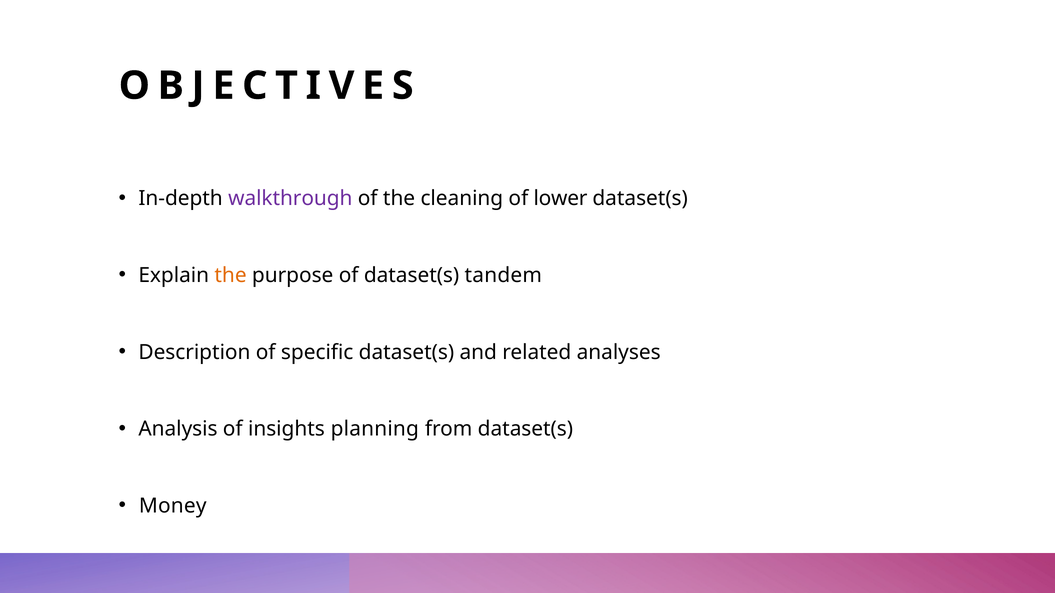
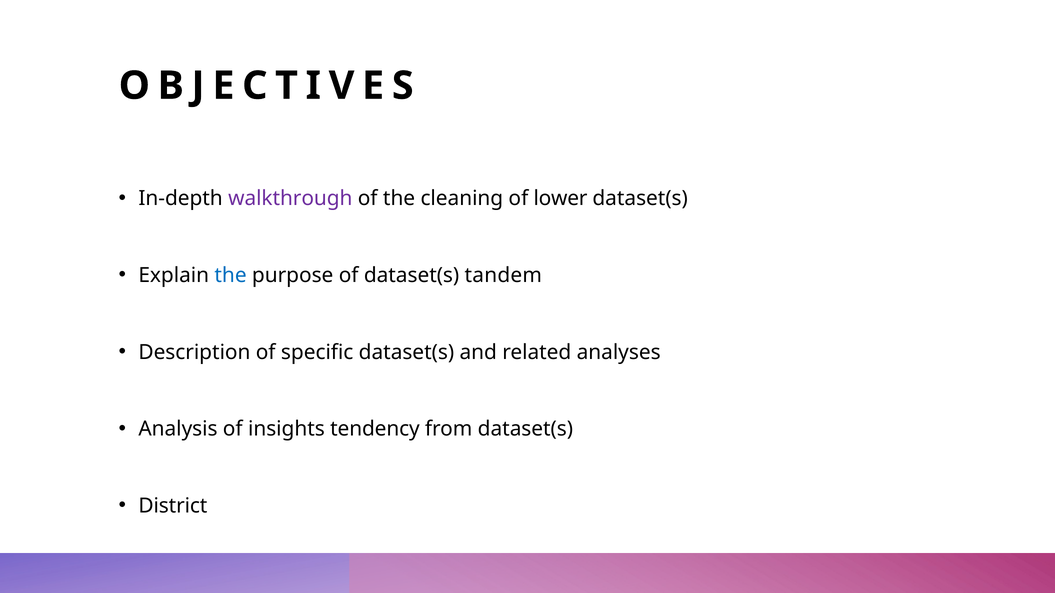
the at (231, 276) colour: orange -> blue
planning: planning -> tendency
Money: Money -> District
